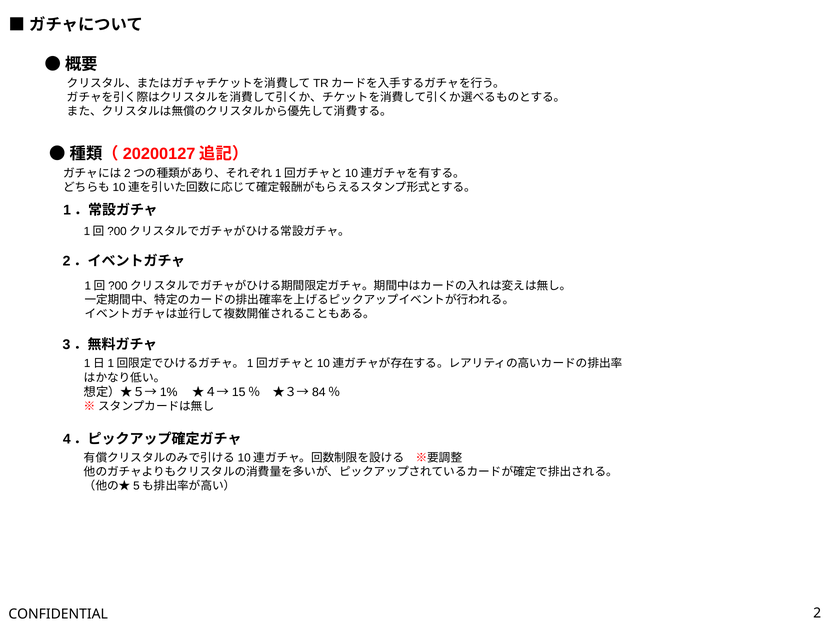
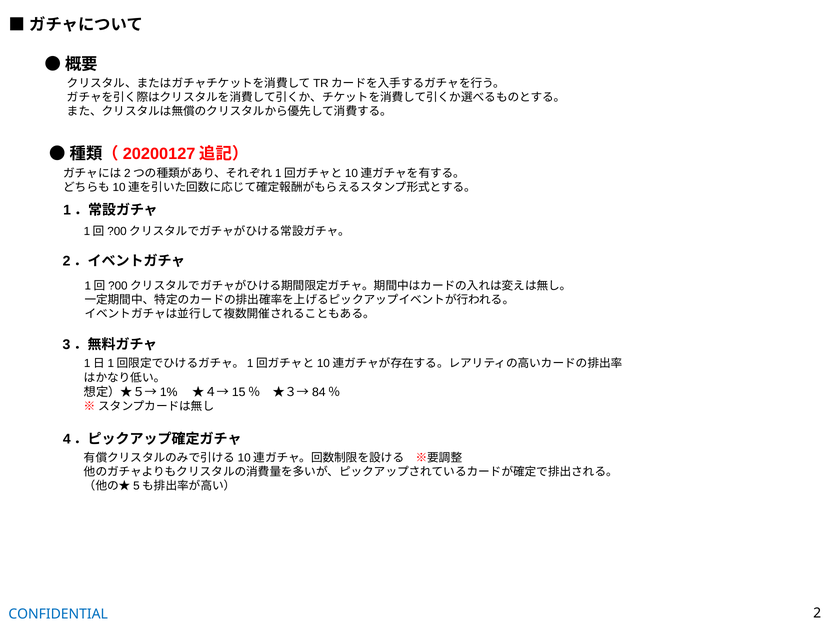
CONFIDENTIAL colour: black -> blue
